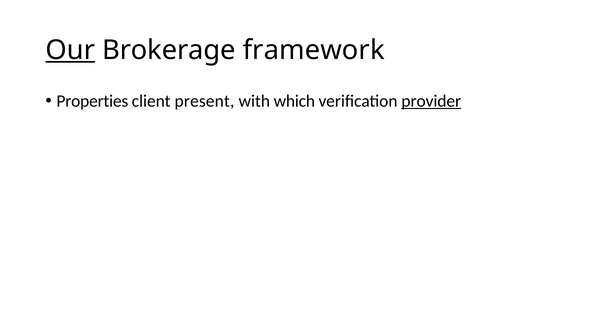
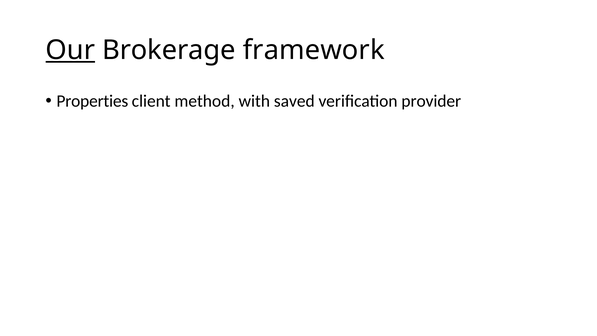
present: present -> method
which: which -> saved
provider underline: present -> none
